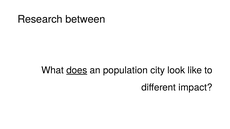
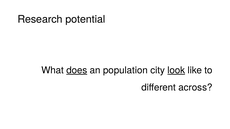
between: between -> potential
look underline: none -> present
impact: impact -> across
